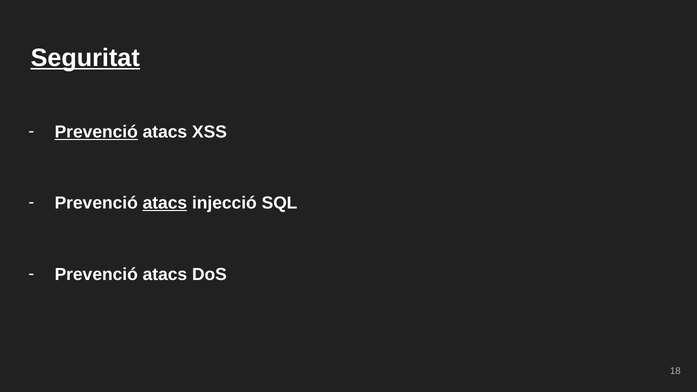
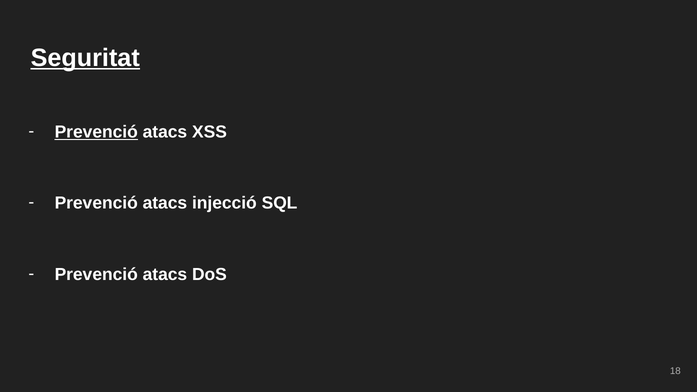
atacs at (165, 203) underline: present -> none
